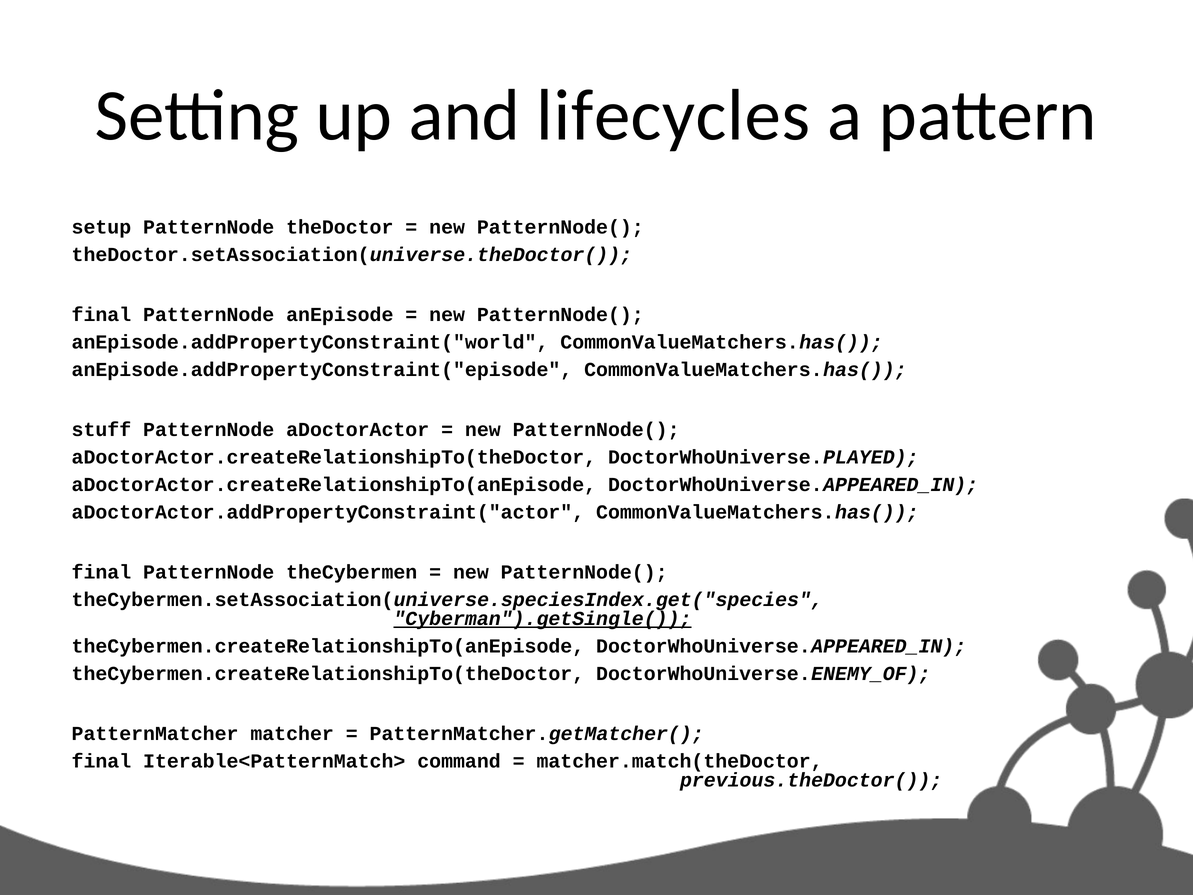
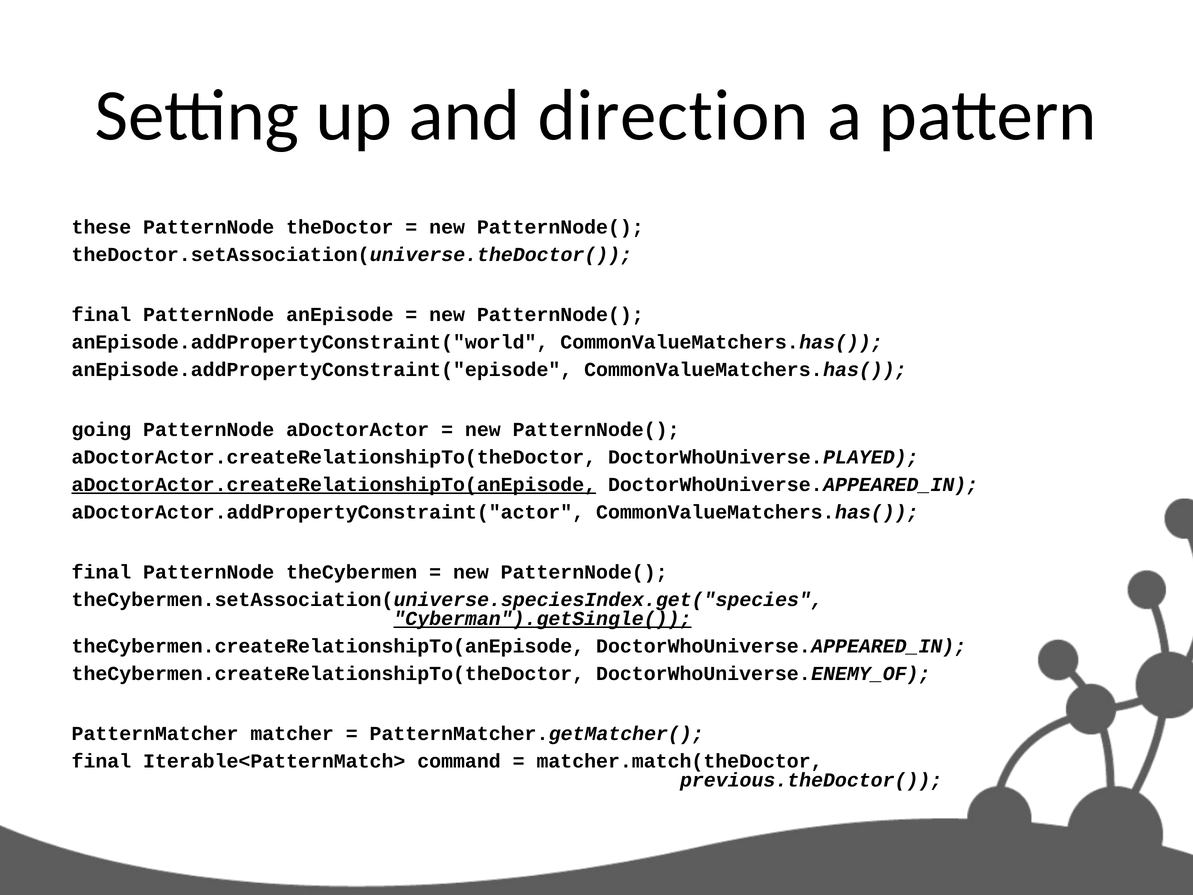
lifecycles: lifecycles -> direction
setup: setup -> these
stuff: stuff -> going
aDoctorActor.createRelationshipTo(anEpisode underline: none -> present
